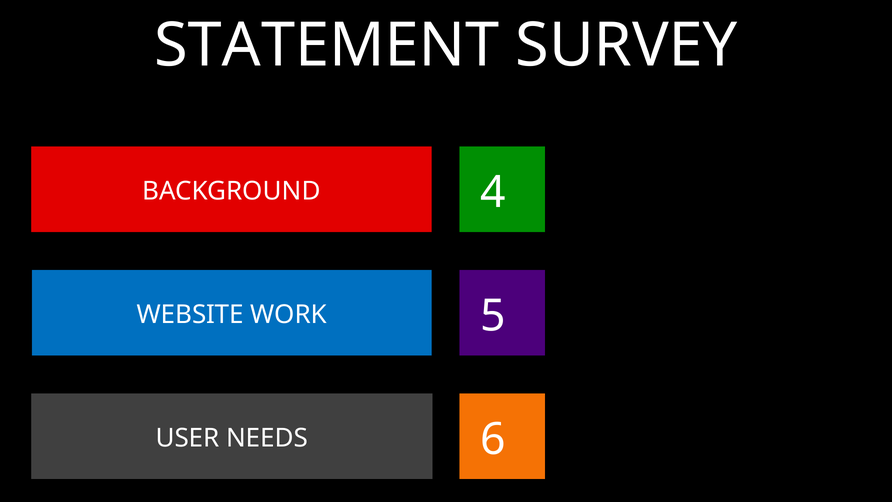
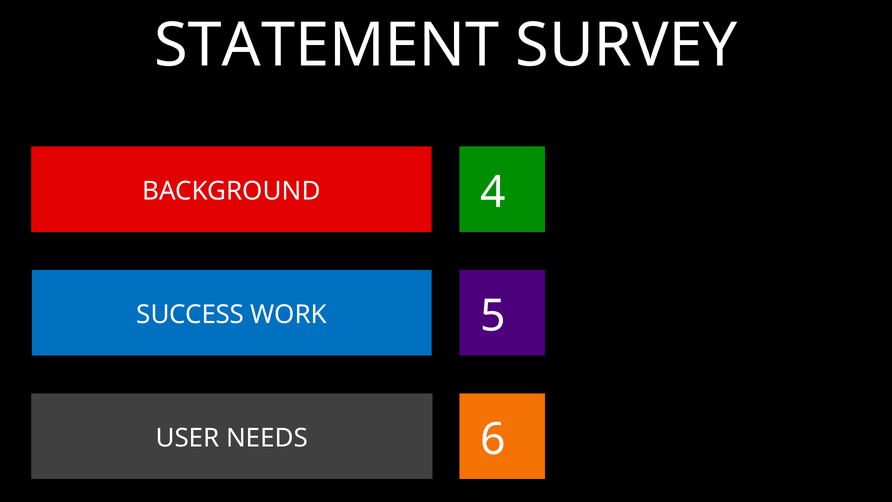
WEBSITE: WEBSITE -> SUCCESS
